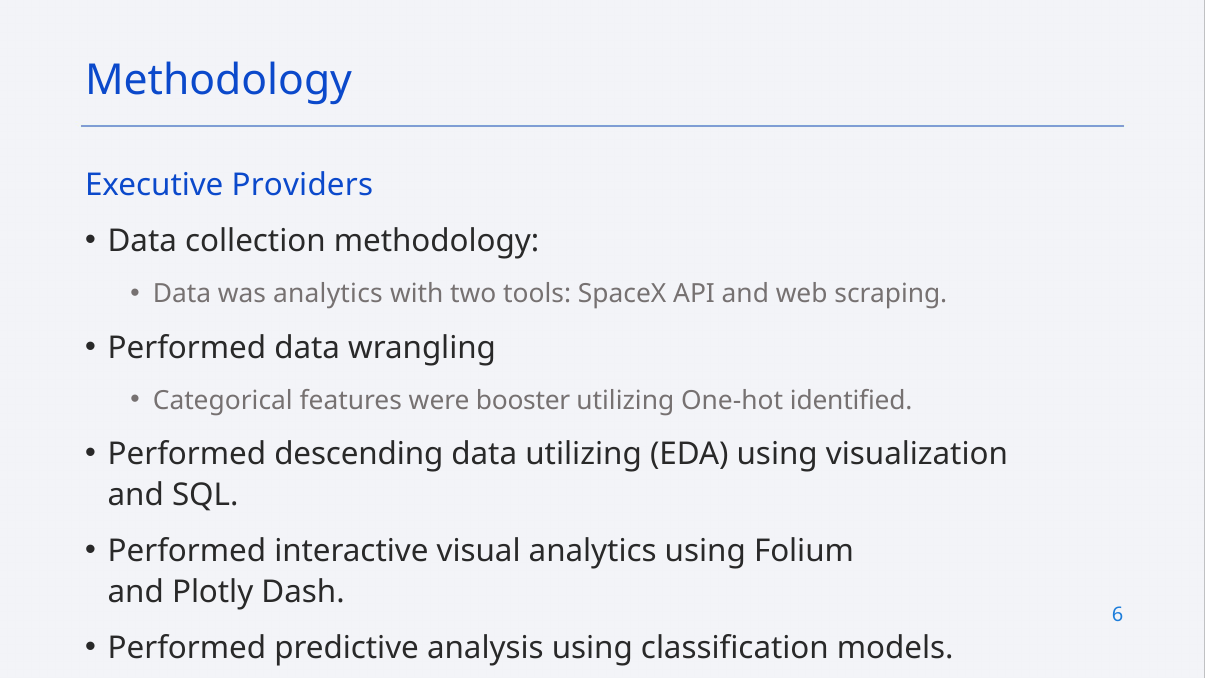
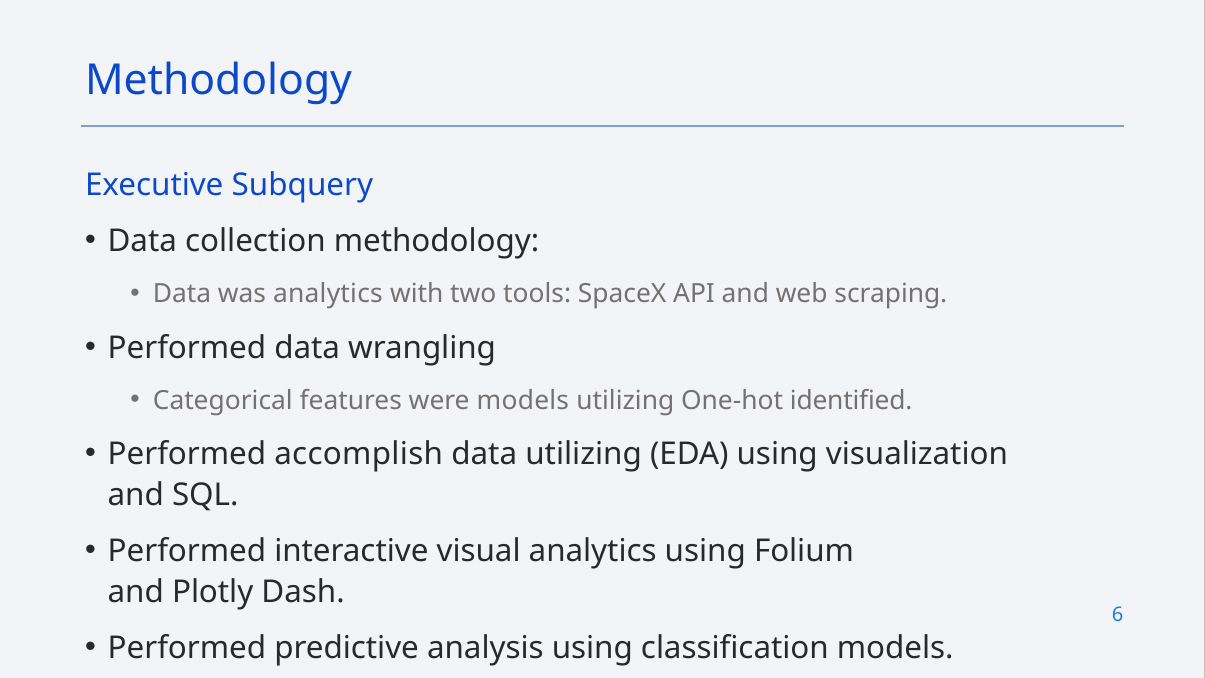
Providers: Providers -> Subquery
were booster: booster -> models
descending: descending -> accomplish
